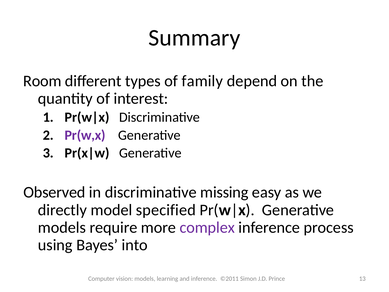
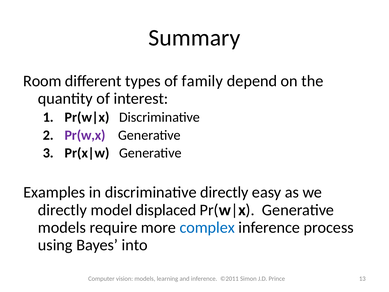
Observed: Observed -> Examples
discriminative missing: missing -> directly
specified: specified -> displaced
complex colour: purple -> blue
